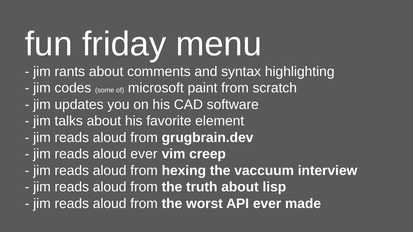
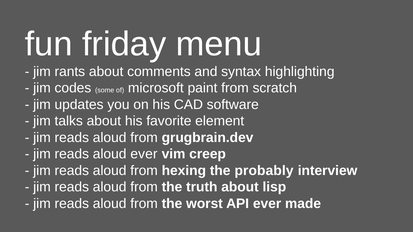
vaccuum: vaccuum -> probably
